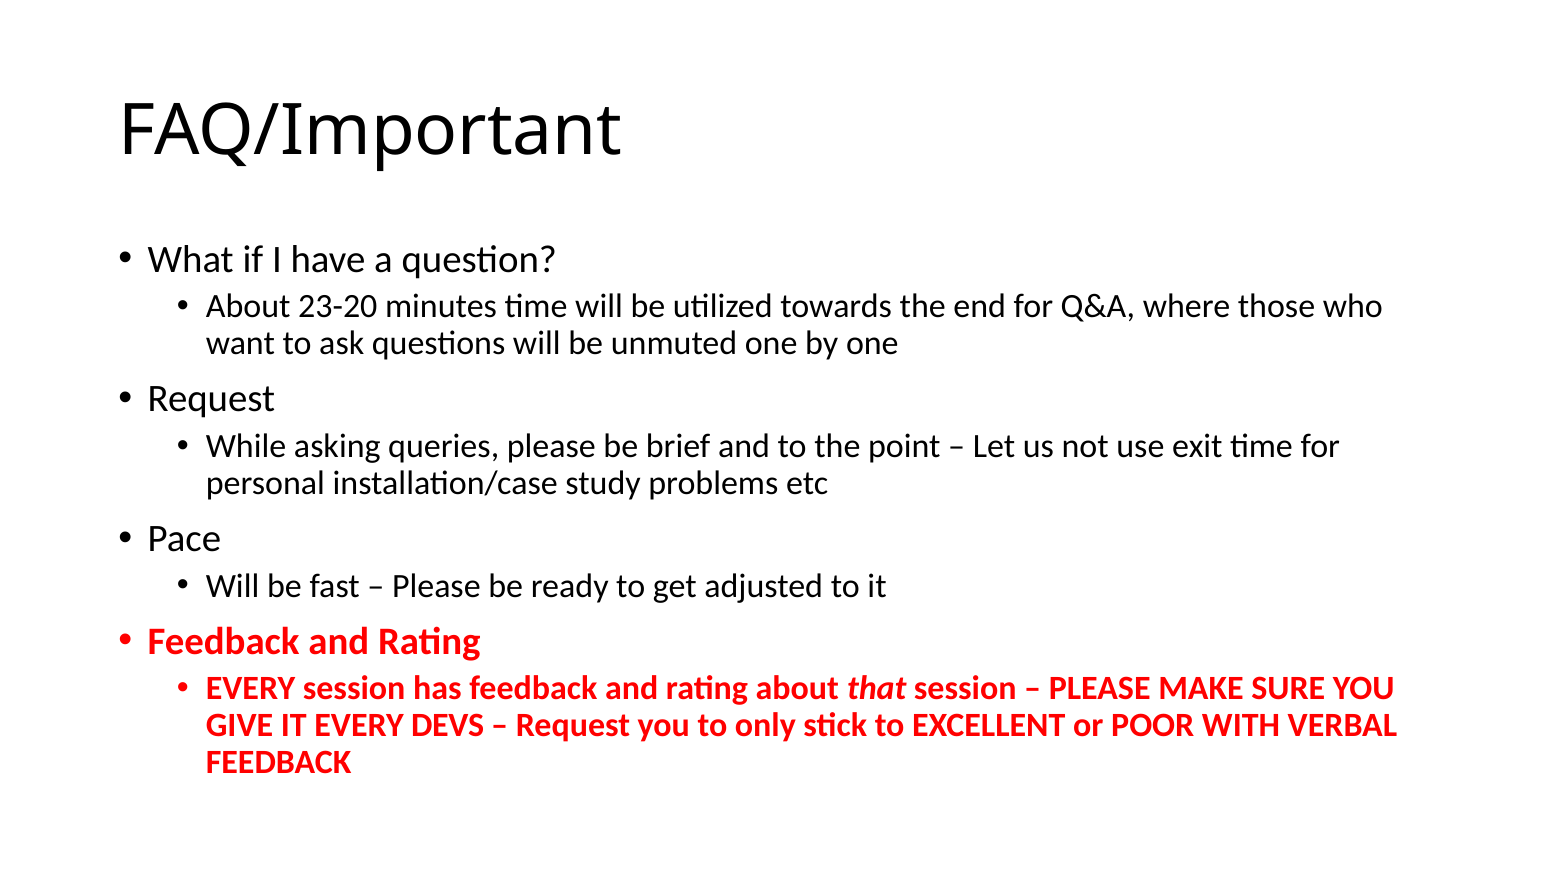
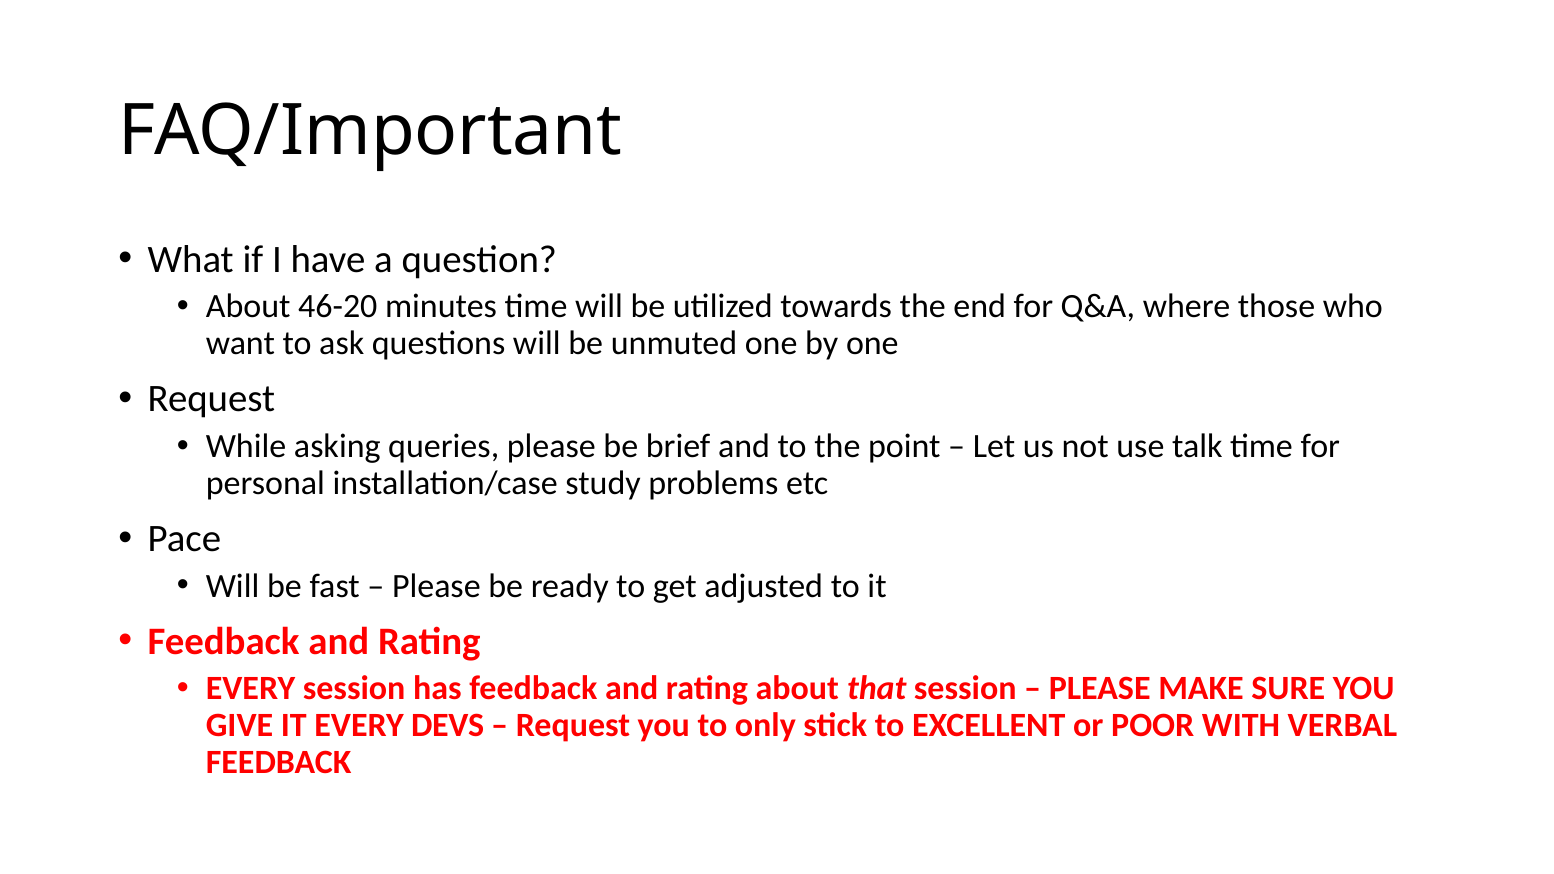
23-20: 23-20 -> 46-20
exit: exit -> talk
